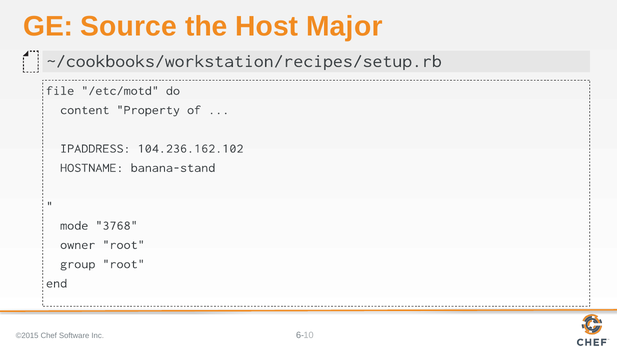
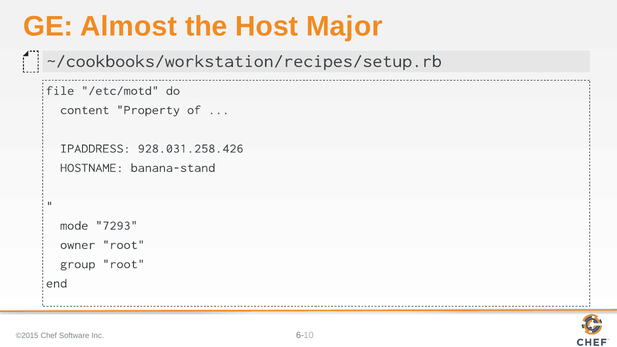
Source: Source -> Almost
104.236.162.102: 104.236.162.102 -> 928.031.258.426
3768: 3768 -> 7293
